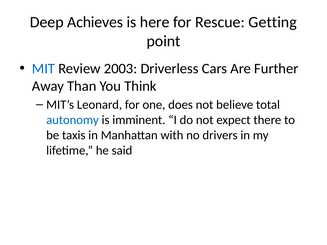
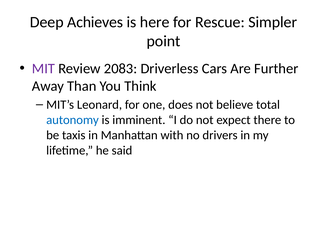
Getting: Getting -> Simpler
MIT colour: blue -> purple
2003: 2003 -> 2083
